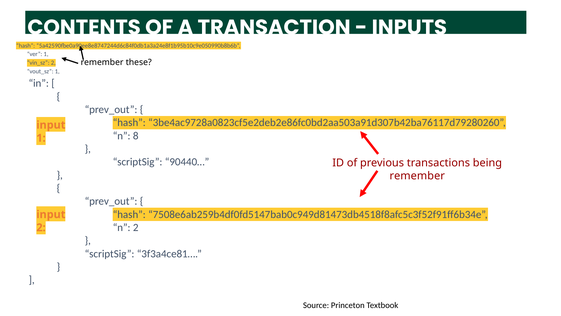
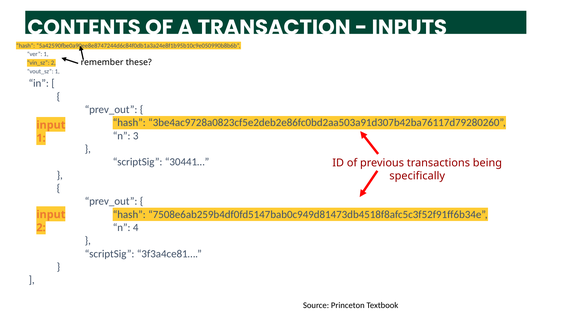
8: 8 -> 3
90440…: 90440… -> 30441…
remember at (417, 176): remember -> specifically
n 2: 2 -> 4
